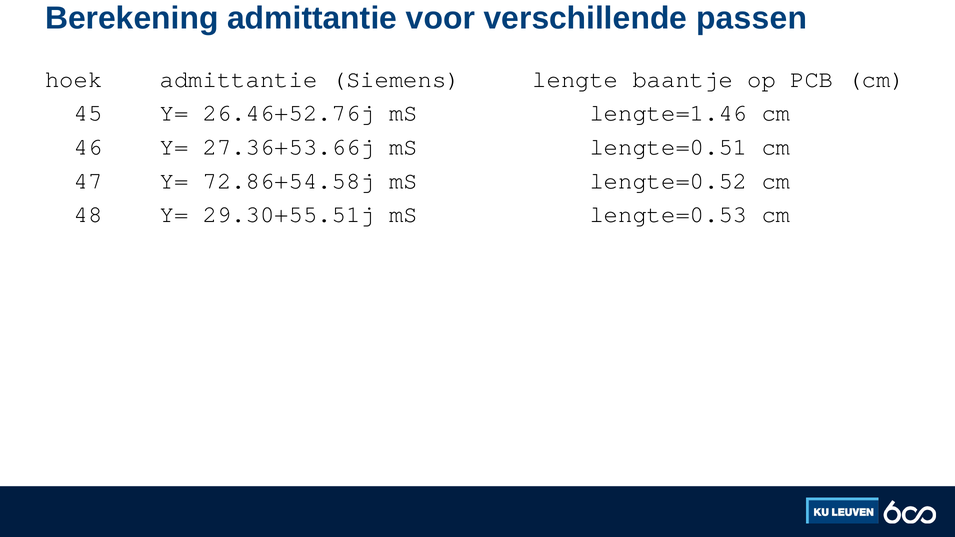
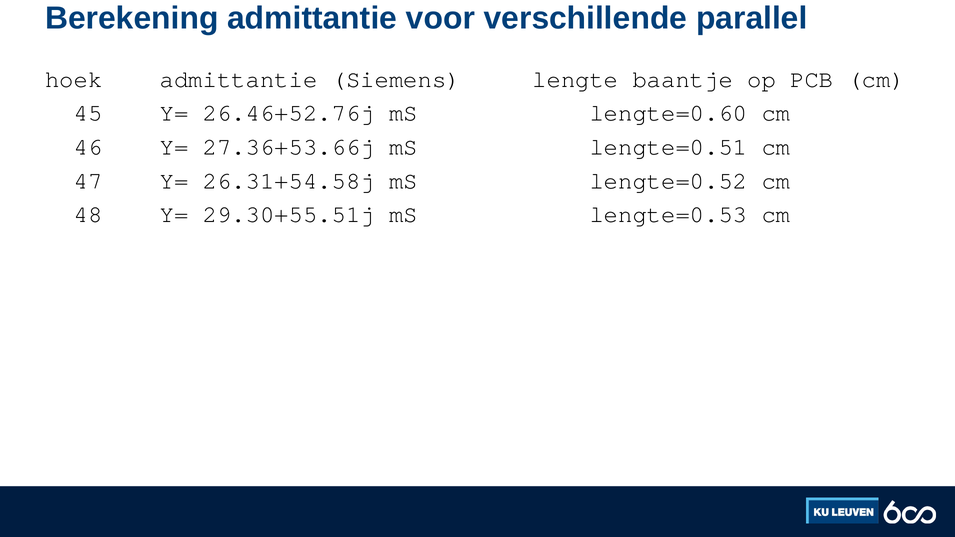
passen: passen -> parallel
lengte=1.46: lengte=1.46 -> lengte=0.60
72.86+54.58j: 72.86+54.58j -> 26.31+54.58j
